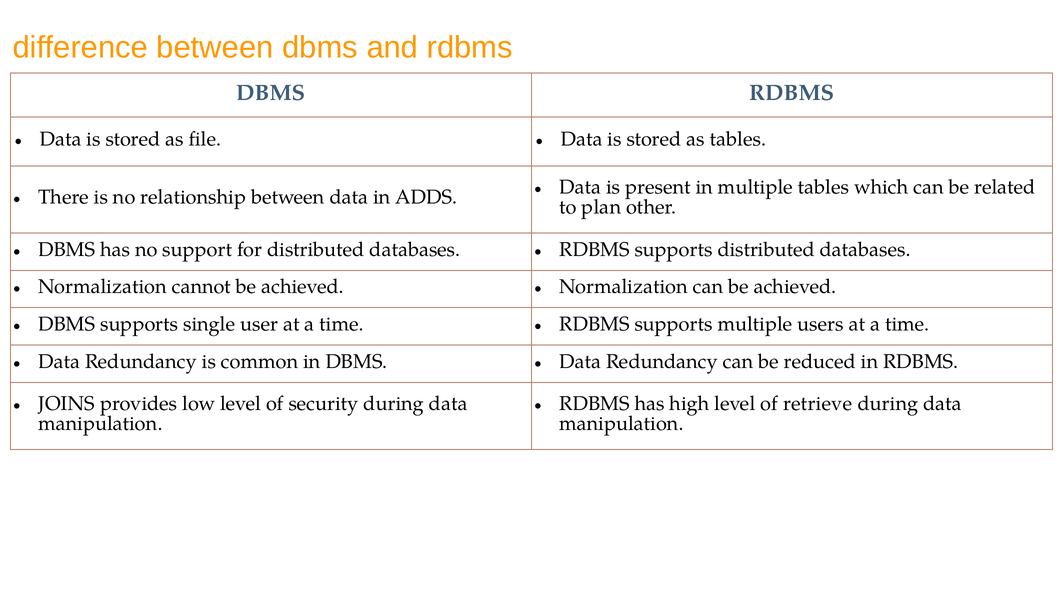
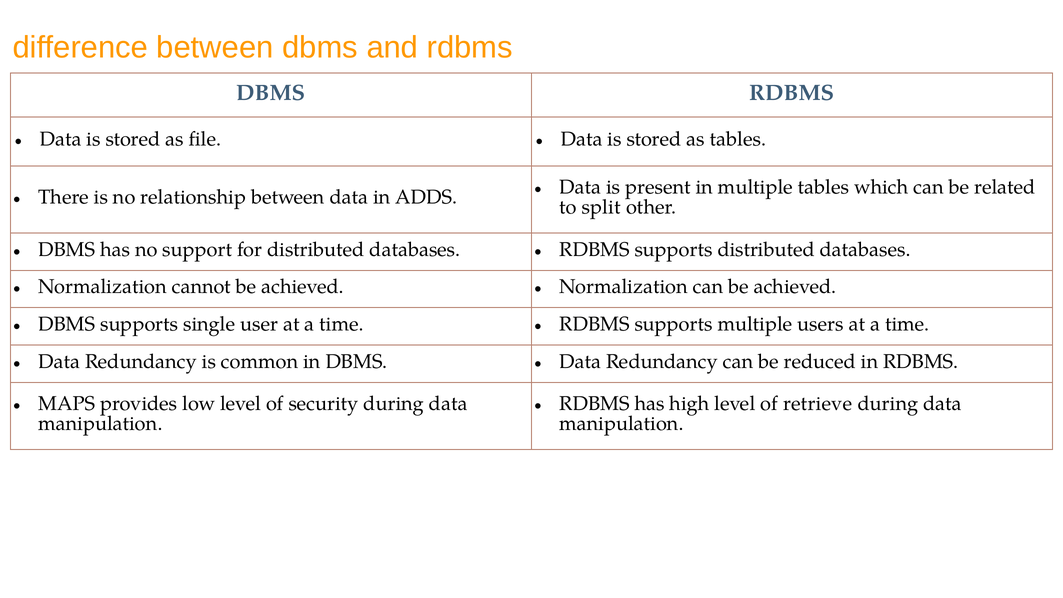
plan: plan -> split
JOINS: JOINS -> MAPS
